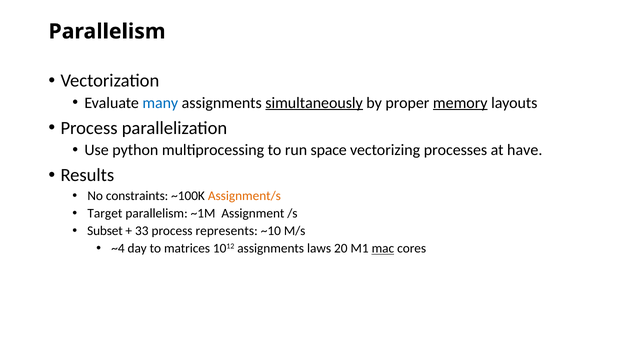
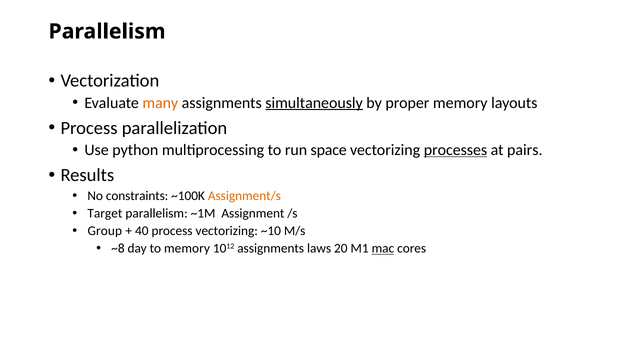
many colour: blue -> orange
memory at (460, 103) underline: present -> none
processes underline: none -> present
have: have -> pairs
Subset: Subset -> Group
33: 33 -> 40
process represents: represents -> vectorizing
~4: ~4 -> ~8
to matrices: matrices -> memory
